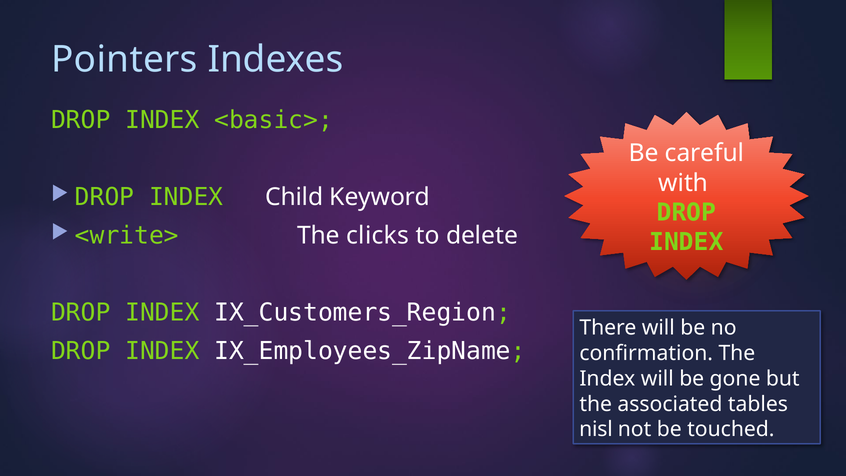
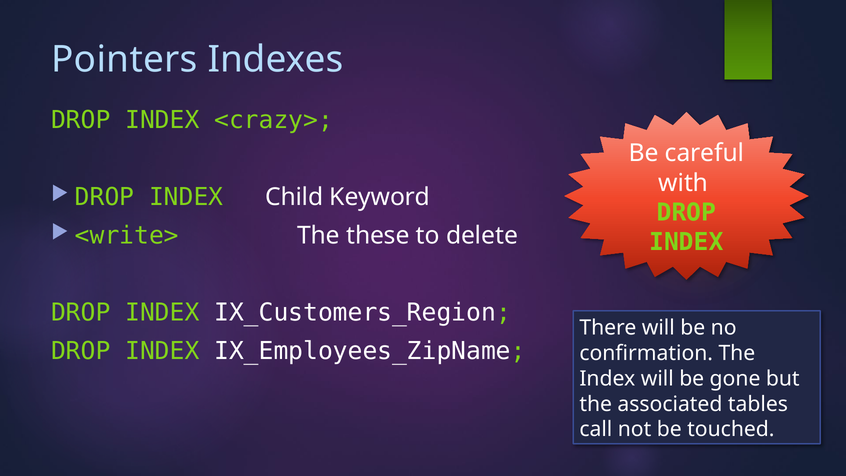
<basic>: <basic> -> <crazy>
clicks: clicks -> these
nisl: nisl -> call
